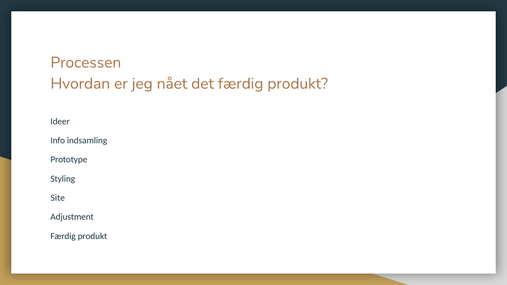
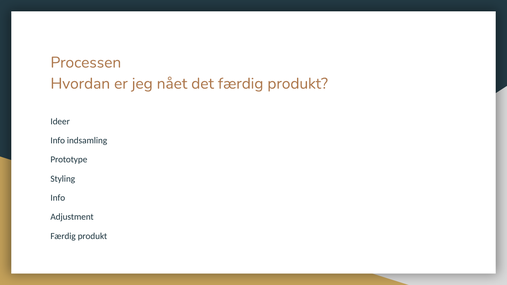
Site at (58, 198): Site -> Info
